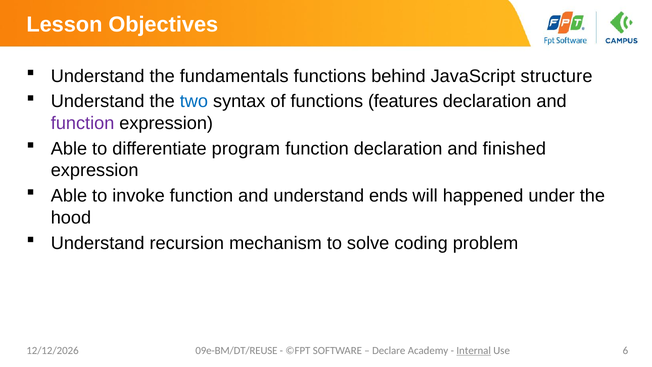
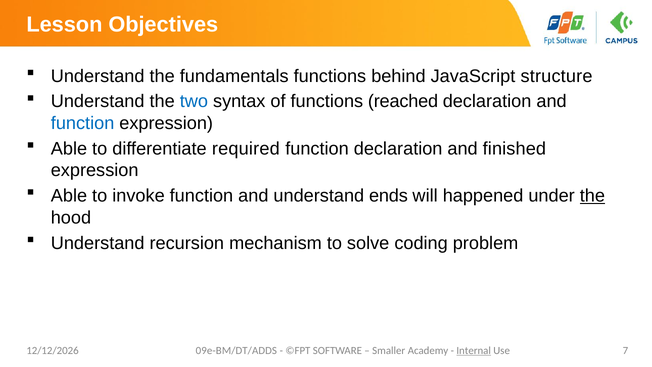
features: features -> reached
function at (83, 123) colour: purple -> blue
program: program -> required
the at (592, 196) underline: none -> present
09e-BM/DT/REUSE: 09e-BM/DT/REUSE -> 09e-BM/DT/ADDS
Declare: Declare -> Smaller
6: 6 -> 7
